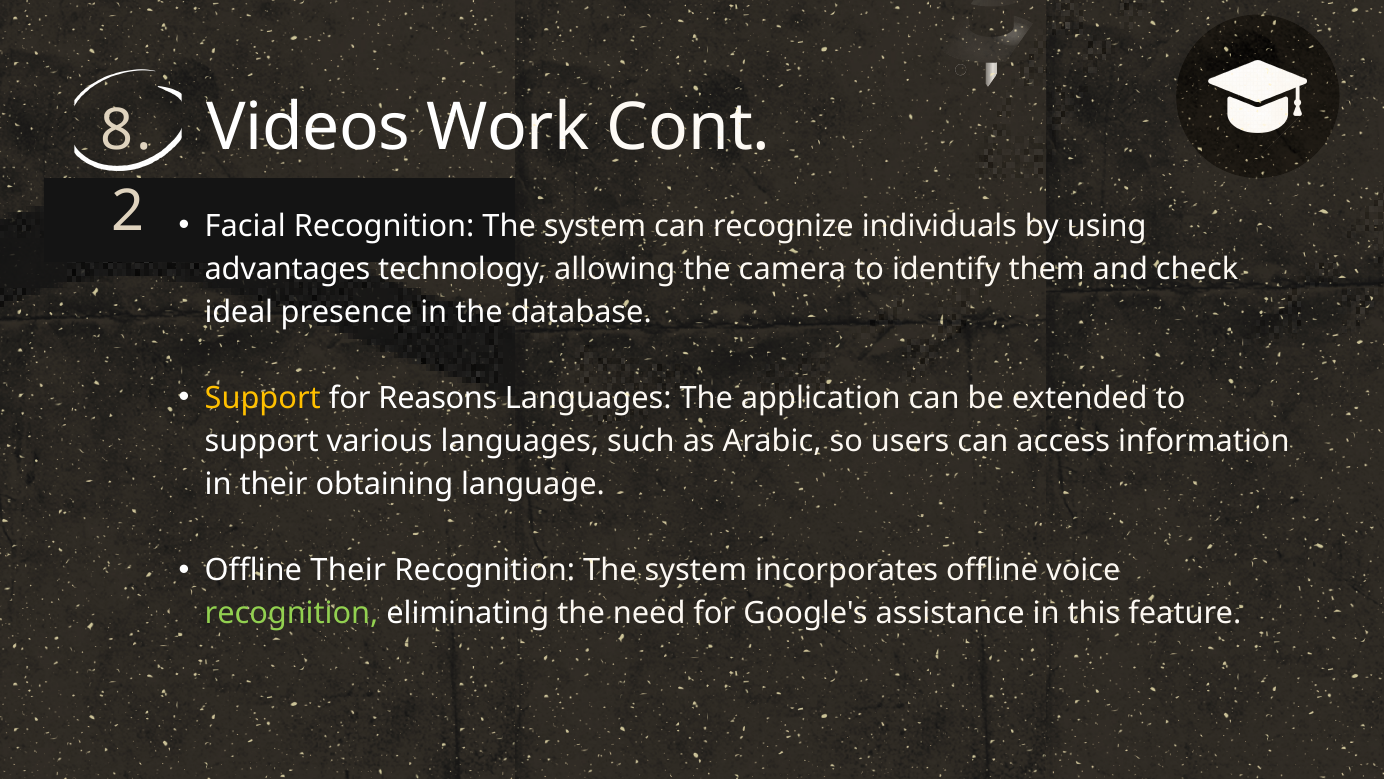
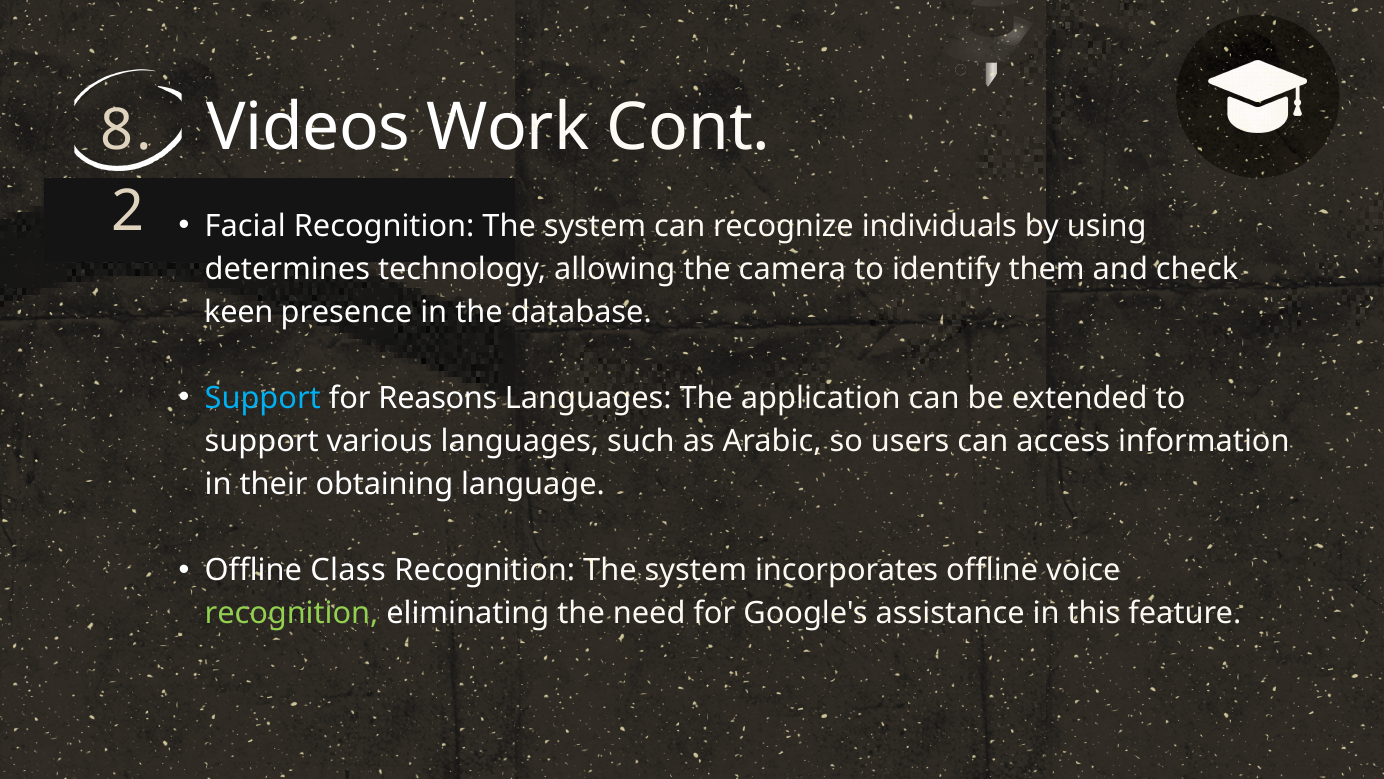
advantages: advantages -> determines
ideal: ideal -> keen
Support at (263, 398) colour: yellow -> light blue
Offline Their: Their -> Class
